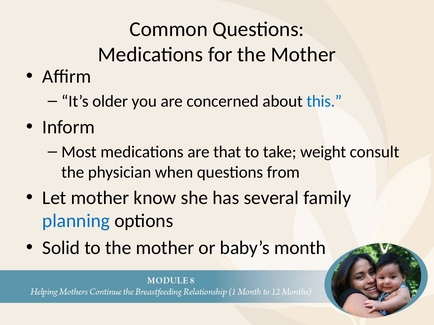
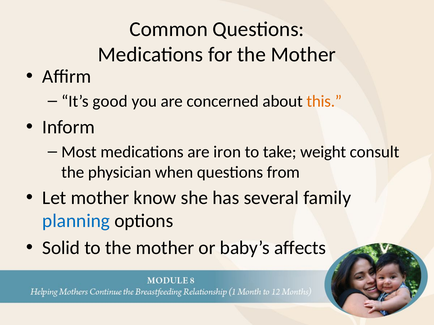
older: older -> good
this colour: blue -> orange
that: that -> iron
month: month -> affects
